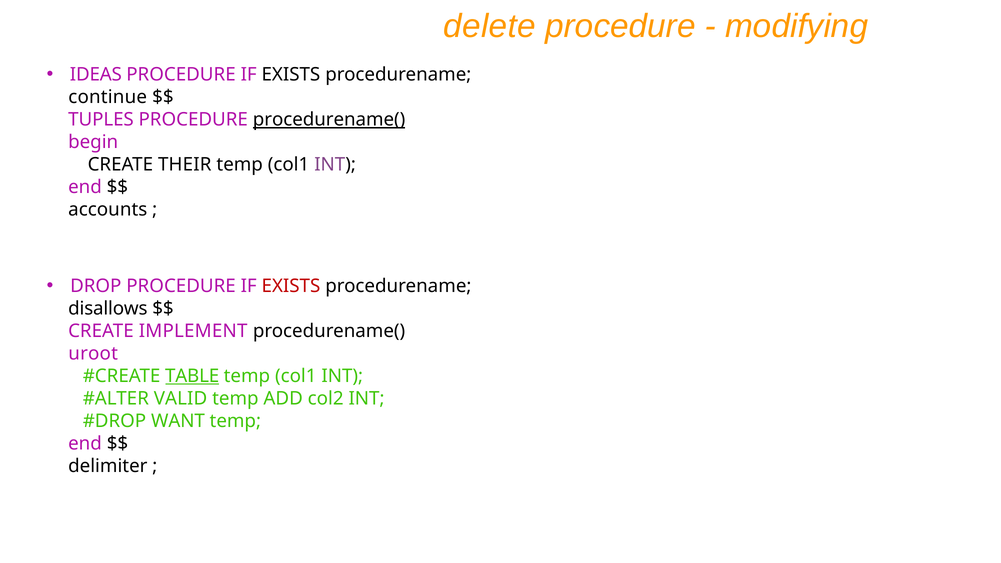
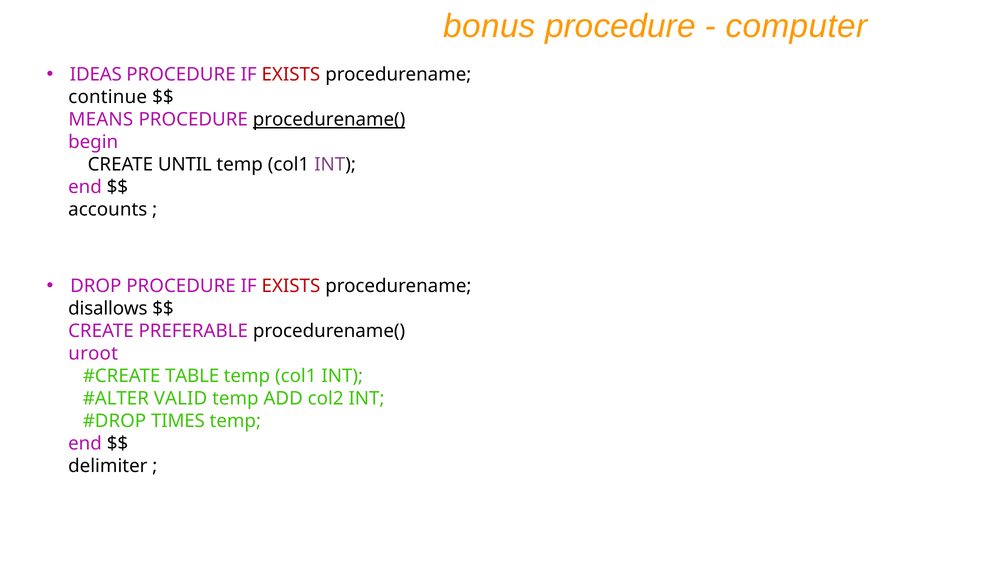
delete: delete -> bonus
modifying: modifying -> computer
EXISTS at (291, 75) colour: black -> red
TUPLES: TUPLES -> MEANS
THEIR: THEIR -> UNTIL
IMPLEMENT: IMPLEMENT -> PREFERABLE
TABLE underline: present -> none
WANT: WANT -> TIMES
